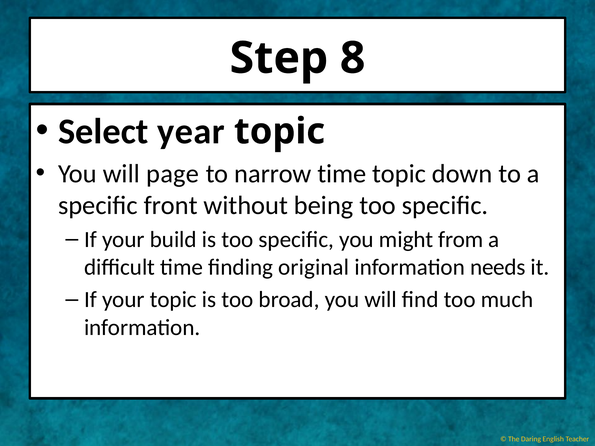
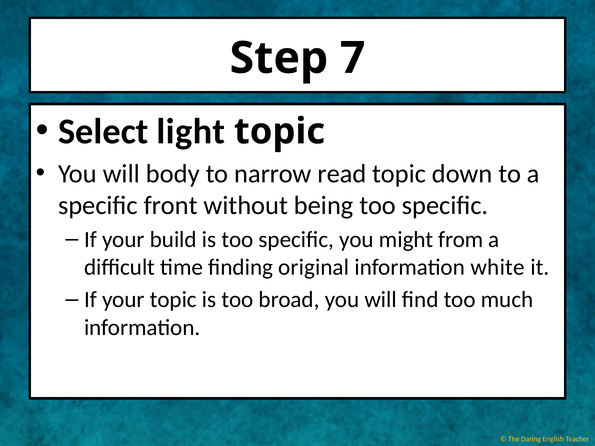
8: 8 -> 7
year: year -> light
page: page -> body
narrow time: time -> read
needs: needs -> white
